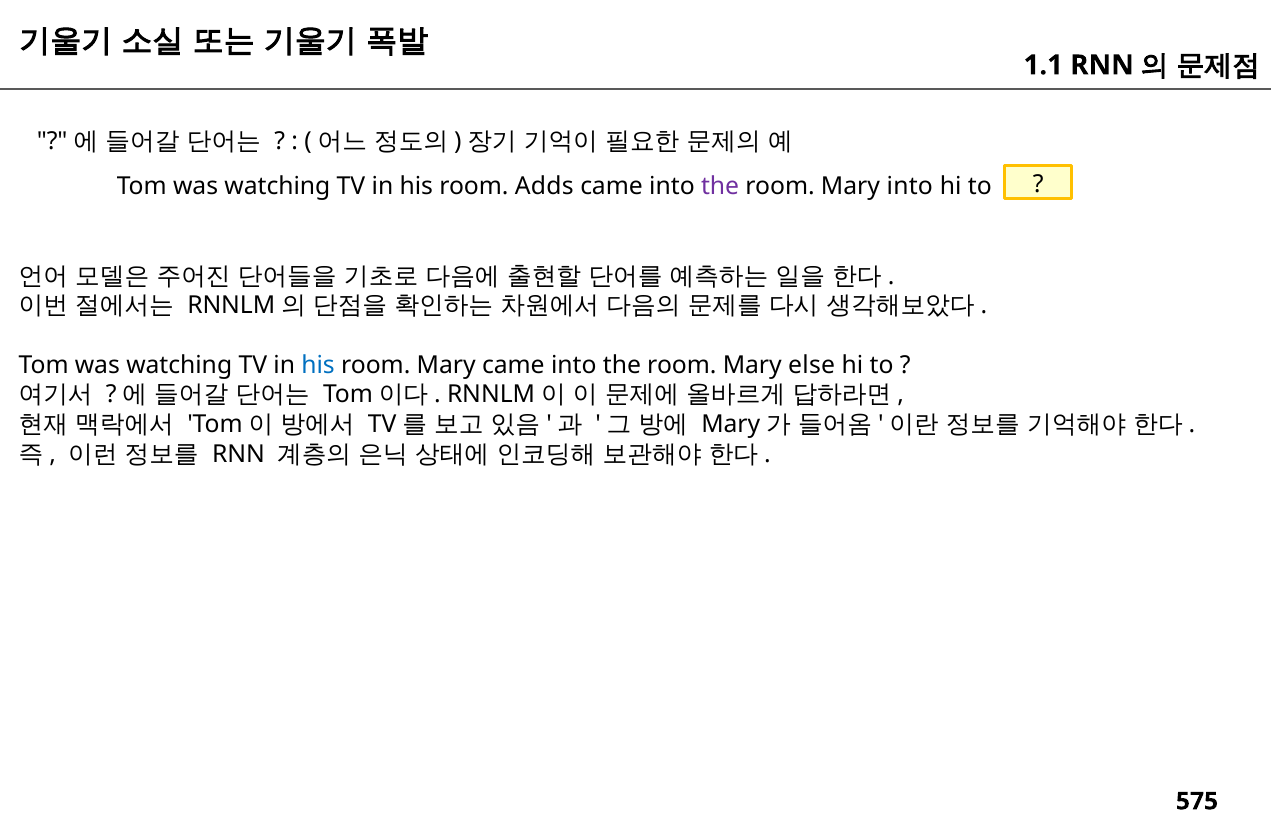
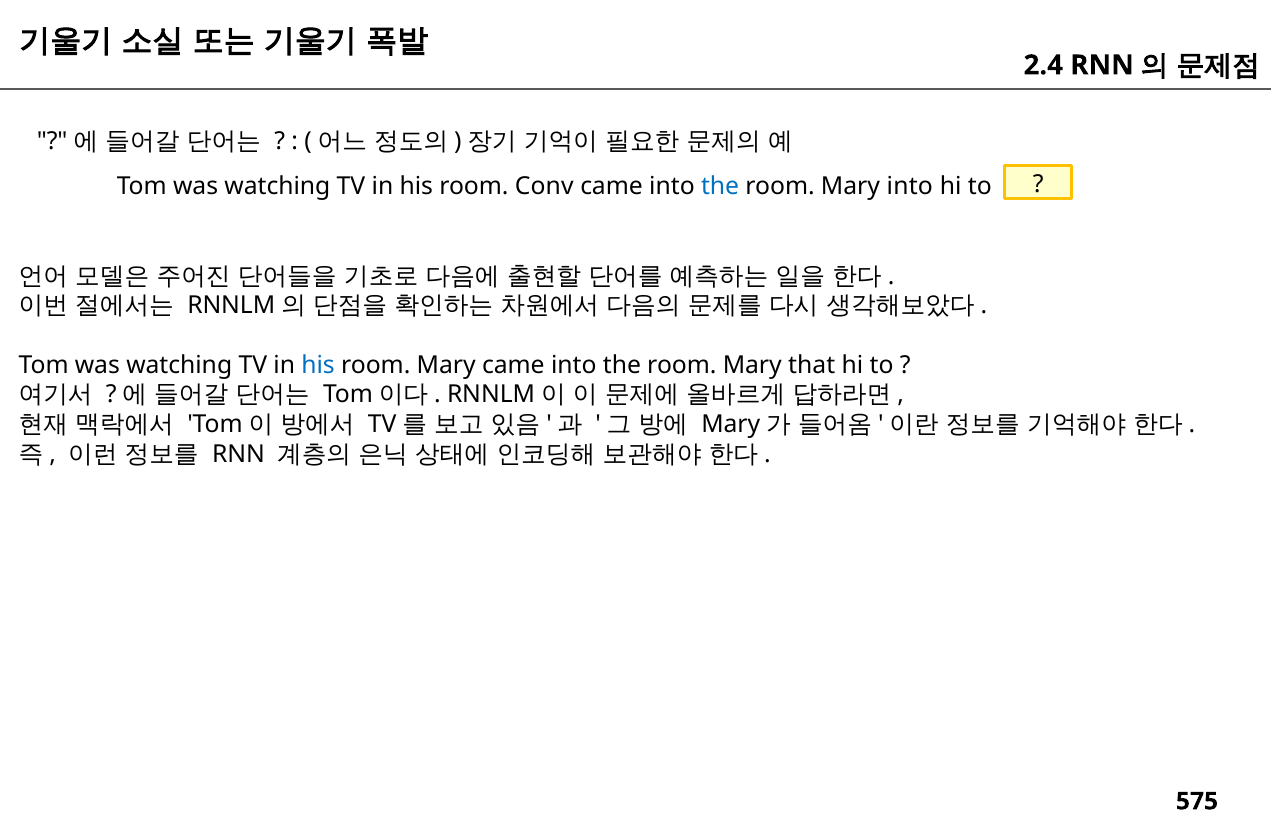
1.1: 1.1 -> 2.4
Adds: Adds -> Conv
the at (720, 186) colour: purple -> blue
else: else -> that
